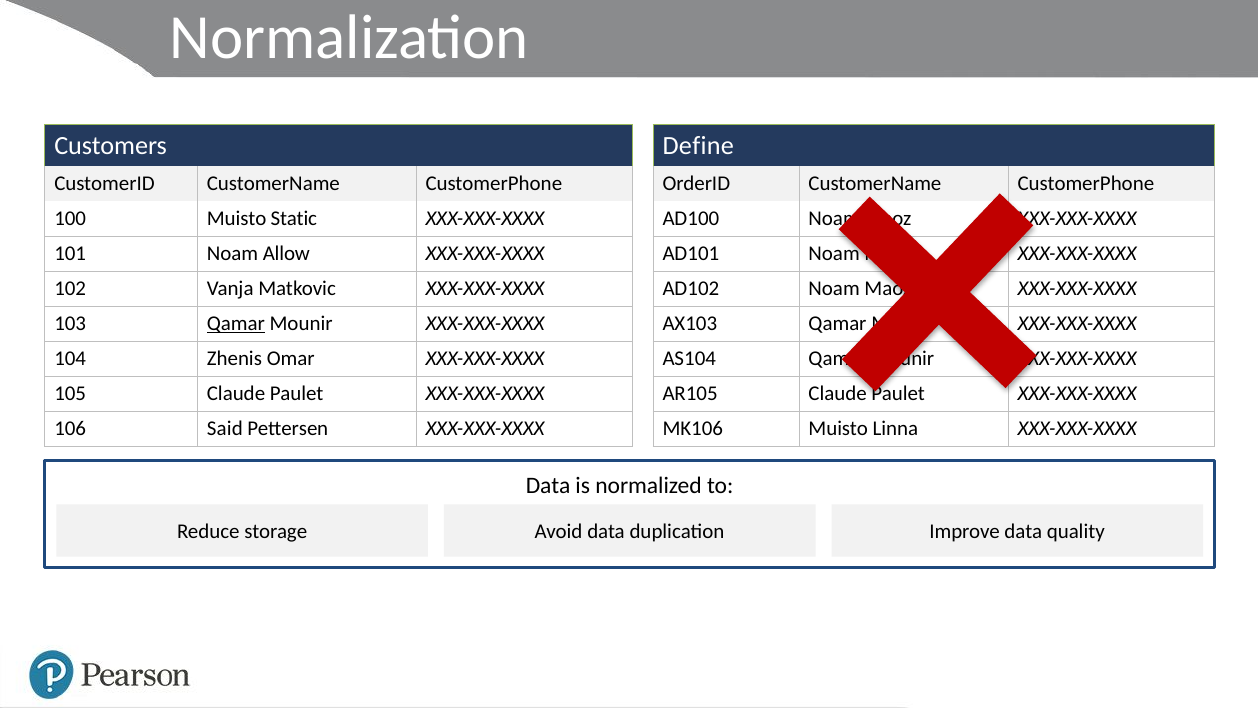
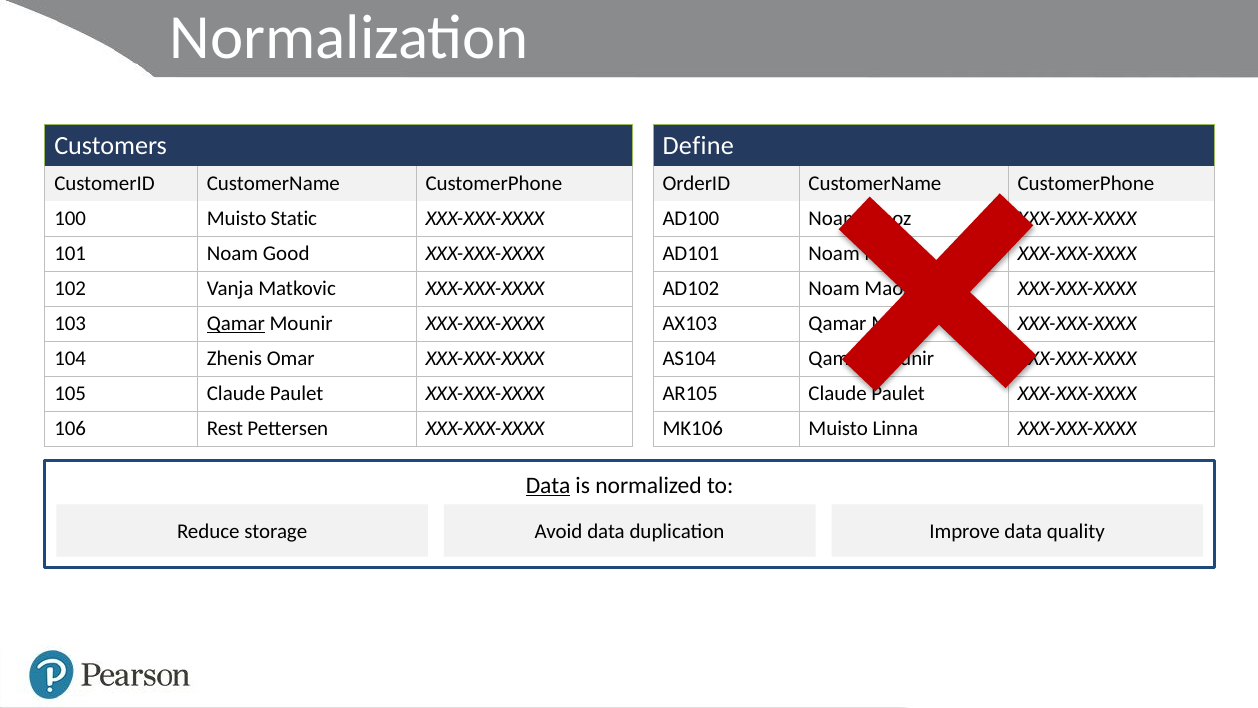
Allow: Allow -> Good
Said: Said -> Rest
Data at (548, 485) underline: none -> present
